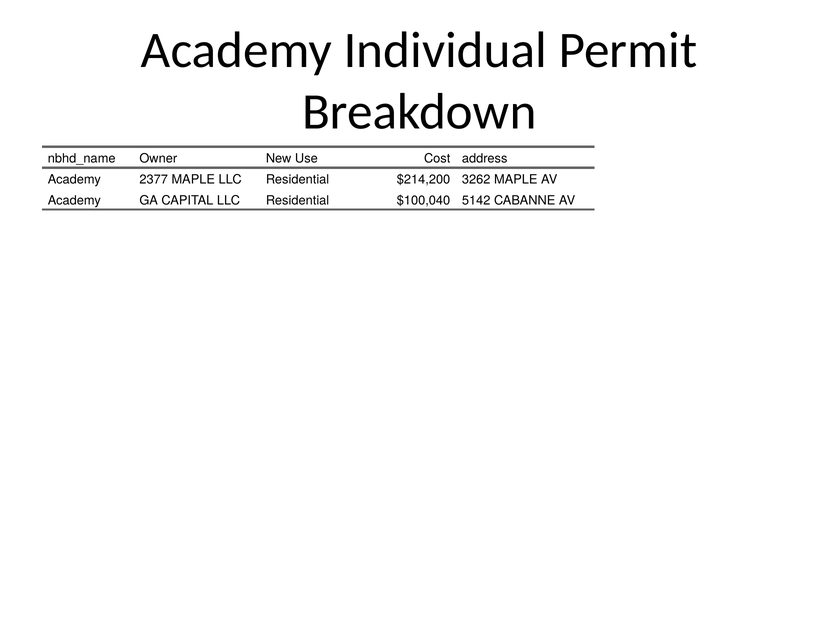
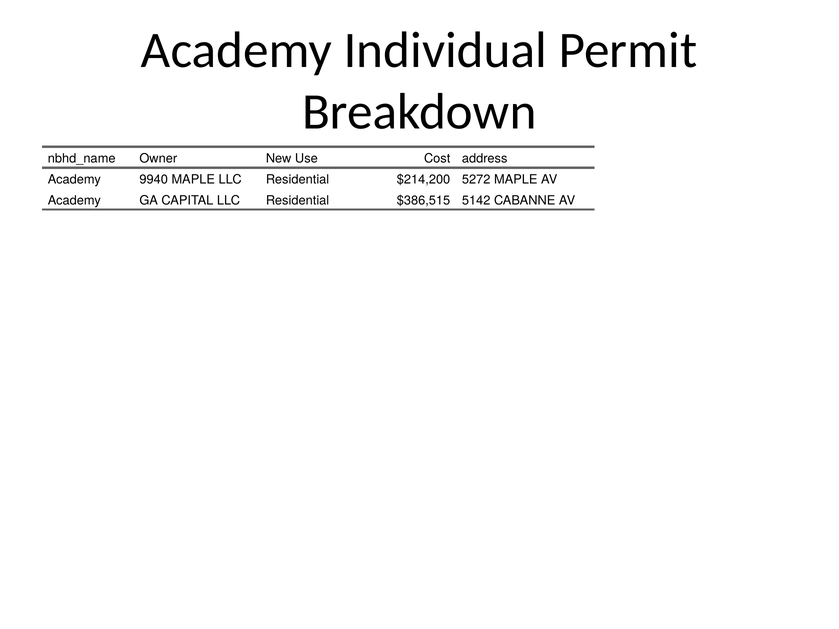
2377: 2377 -> 9940
3262: 3262 -> 5272
$100,040: $100,040 -> $386,515
